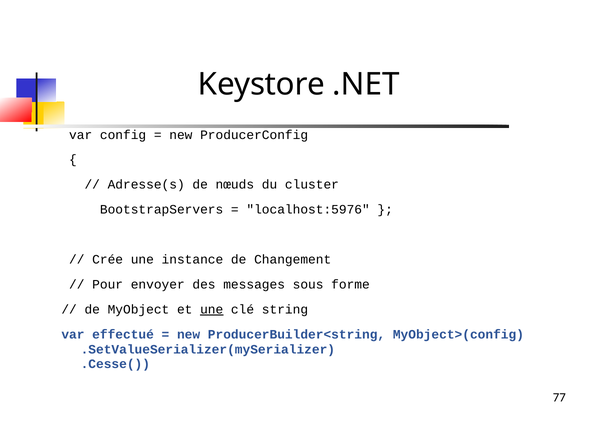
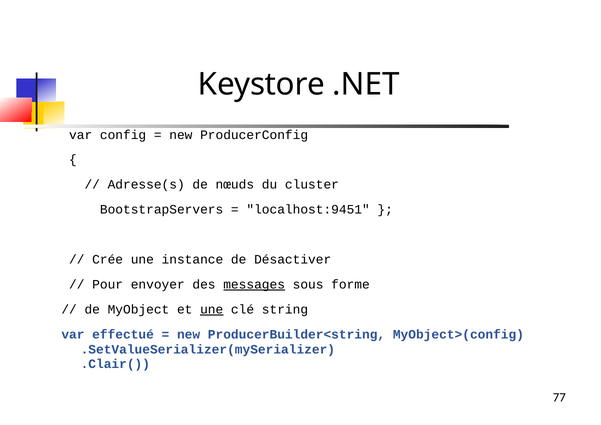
localhost:5976: localhost:5976 -> localhost:9451
Changement: Changement -> Désactiver
messages underline: none -> present
.Cesse(: .Cesse( -> .Clair(
